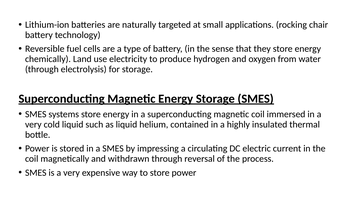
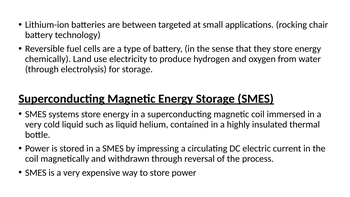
naturally: naturally -> between
